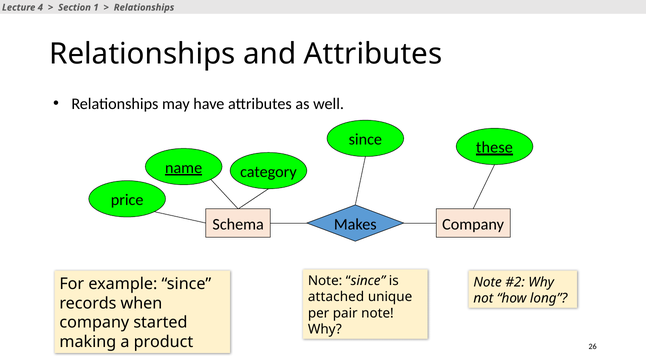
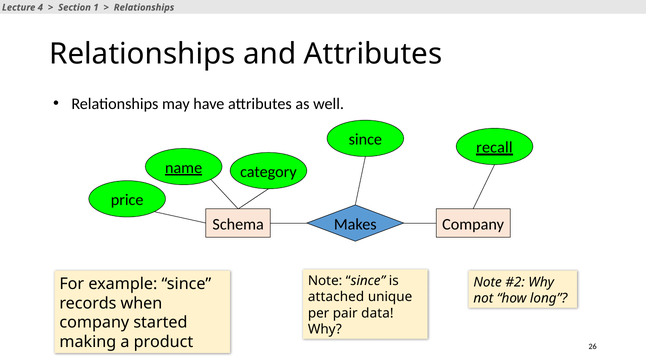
these: these -> recall
pair note: note -> data
